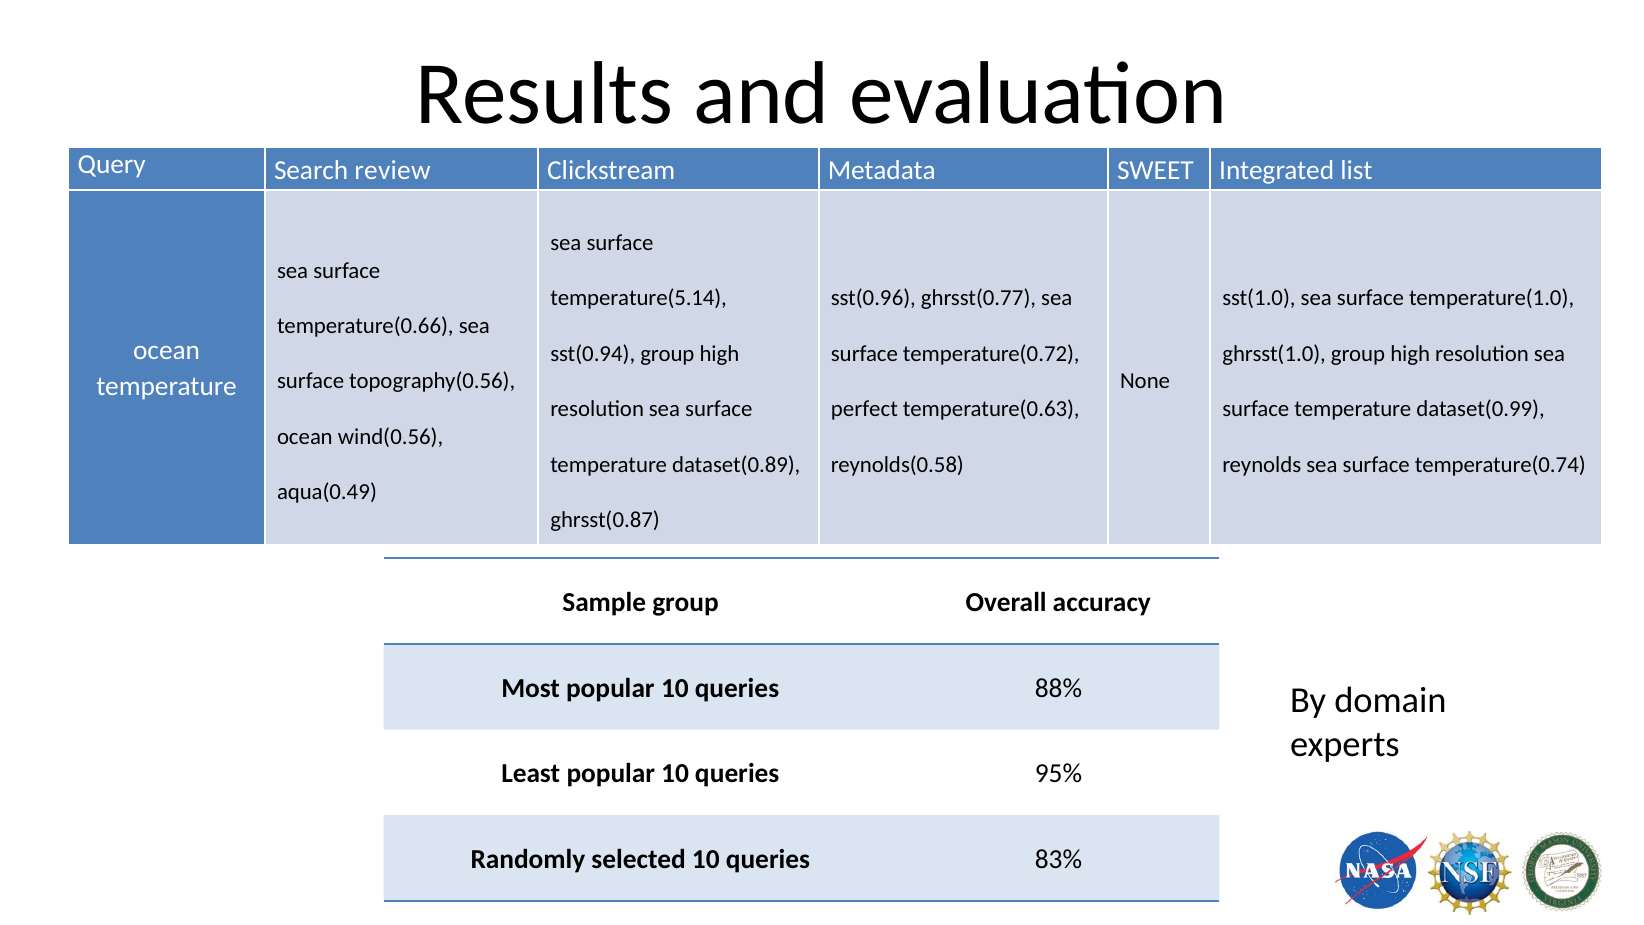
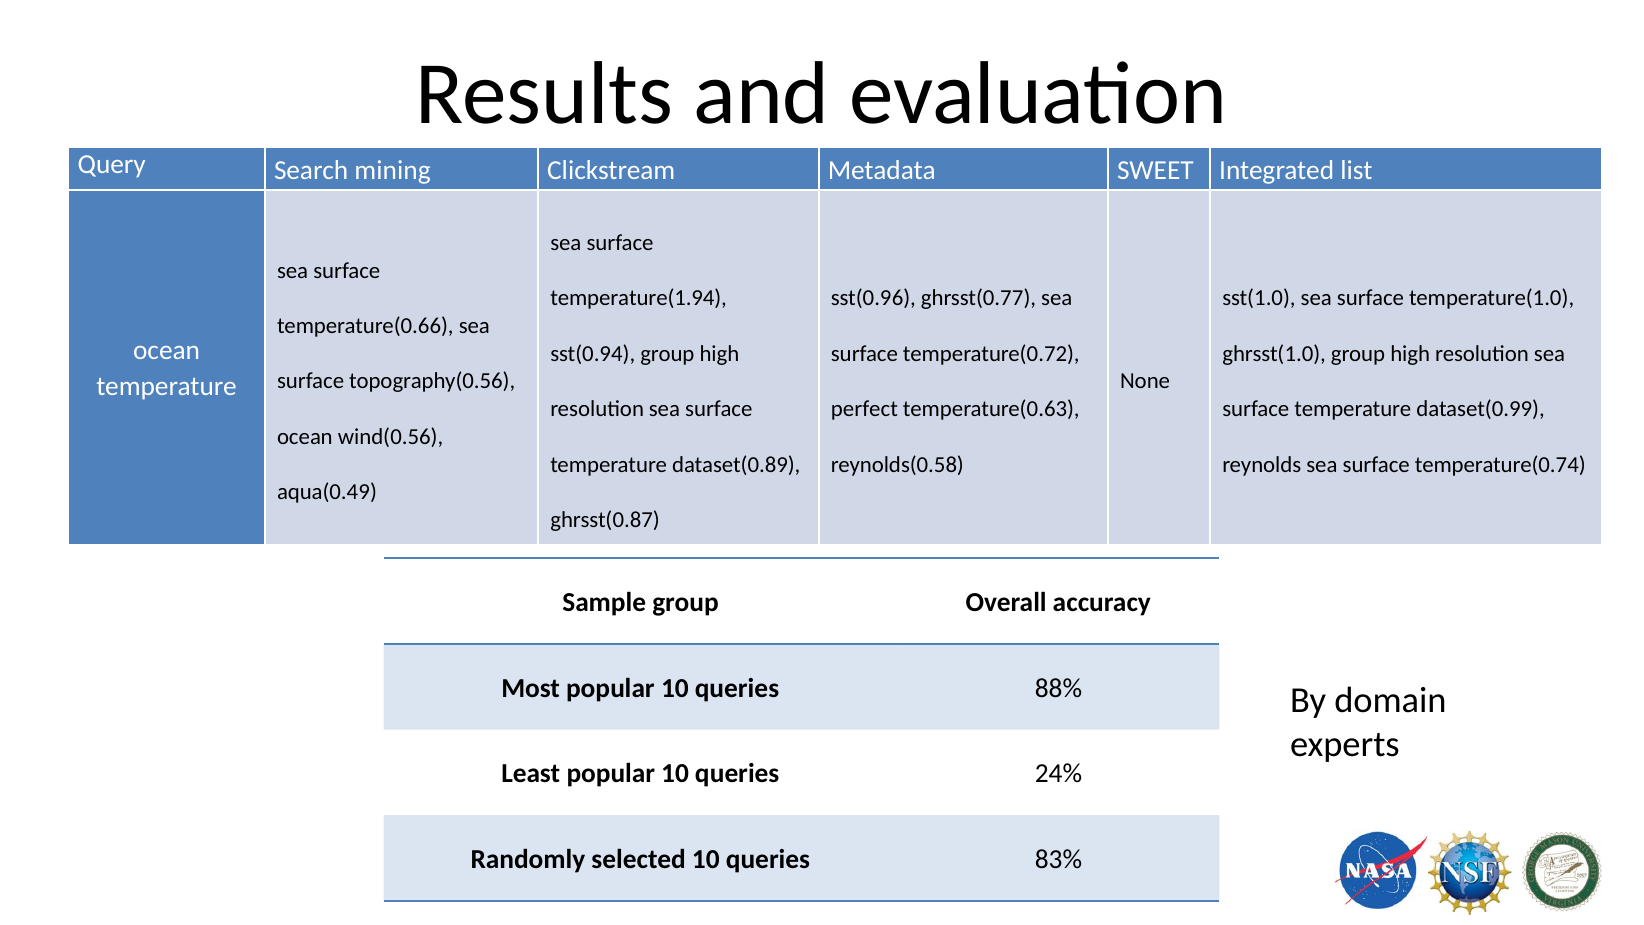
review: review -> mining
temperature(5.14: temperature(5.14 -> temperature(1.94
95%: 95% -> 24%
